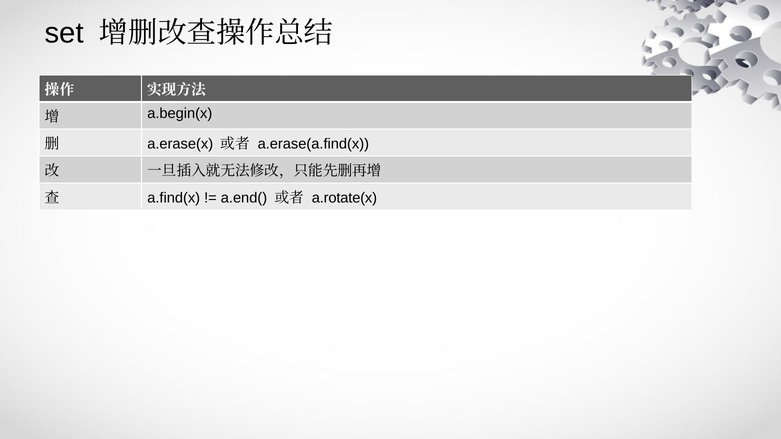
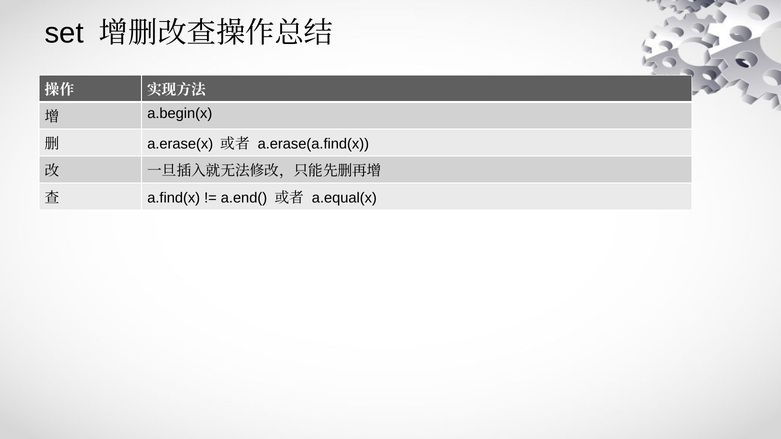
a.rotate(x: a.rotate(x -> a.equal(x
